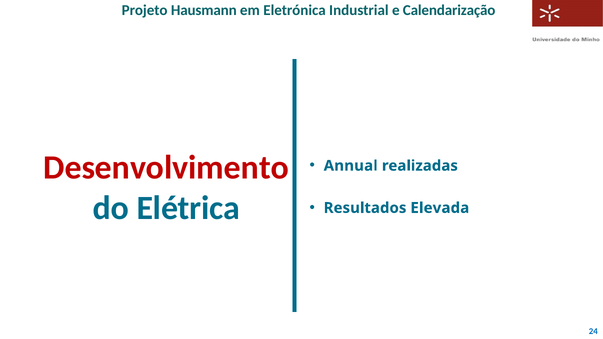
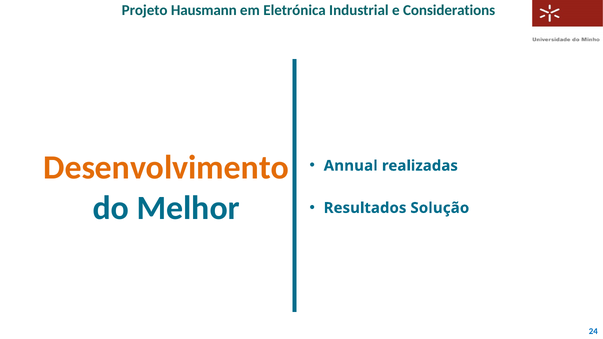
Calendarização: Calendarização -> Considerations
Desenvolvimento colour: red -> orange
Elétrica: Elétrica -> Melhor
Elevada: Elevada -> Solução
